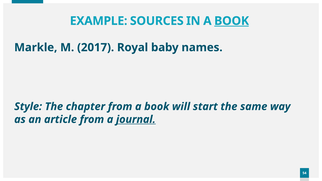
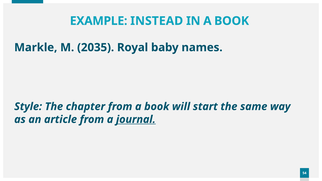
SOURCES: SOURCES -> INSTEAD
BOOK at (232, 21) underline: present -> none
2017: 2017 -> 2035
